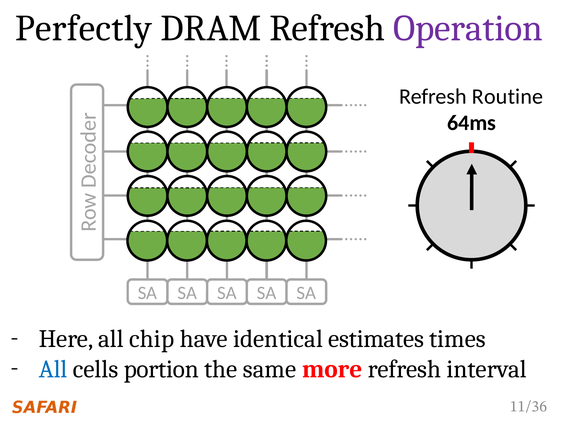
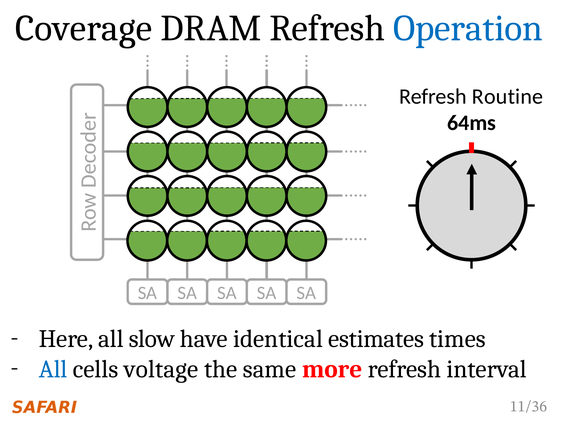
Perfectly: Perfectly -> Coverage
Operation colour: purple -> blue
chip: chip -> slow
portion: portion -> voltage
